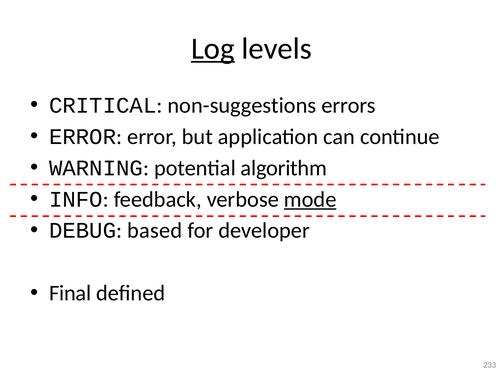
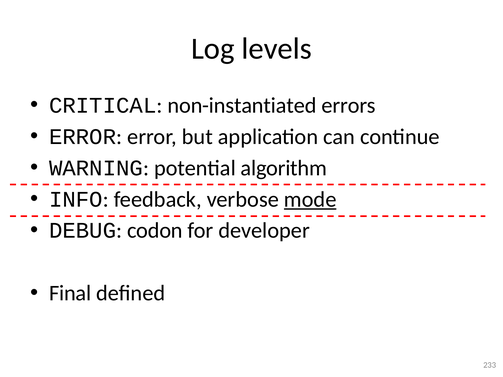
Log underline: present -> none
non-suggestions: non-suggestions -> non-instantiated
based: based -> codon
